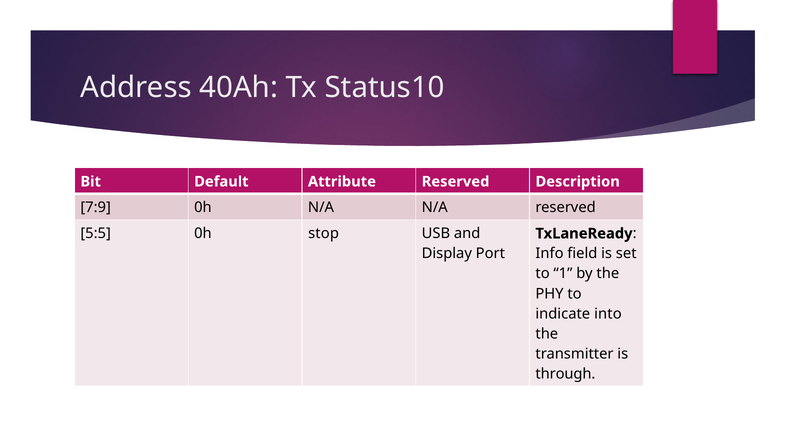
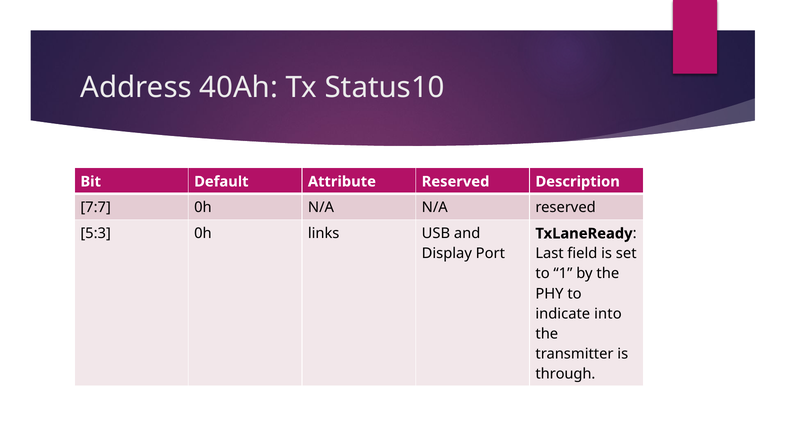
7:9: 7:9 -> 7:7
5:5: 5:5 -> 5:3
stop: stop -> links
Info: Info -> Last
